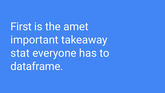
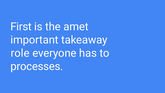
stat: stat -> role
dataframe: dataframe -> processes
